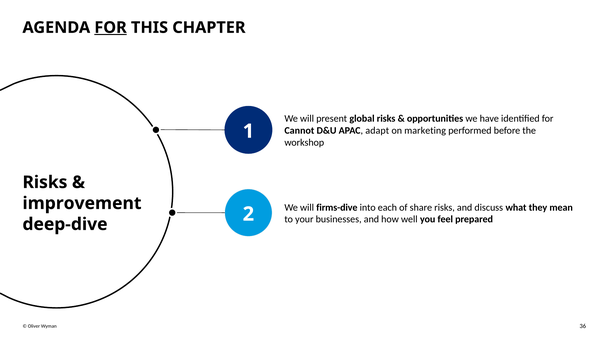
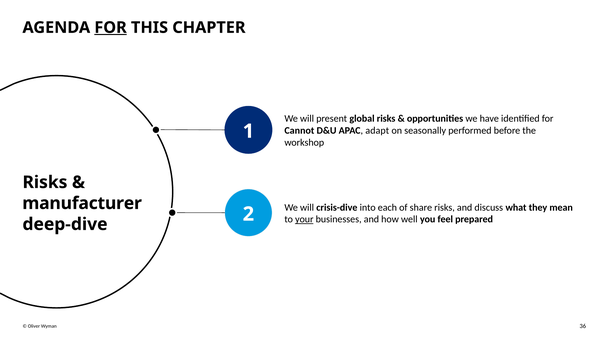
marketing: marketing -> seasonally
improvement: improvement -> manufacturer
firms-dive: firms-dive -> crisis-dive
your underline: none -> present
